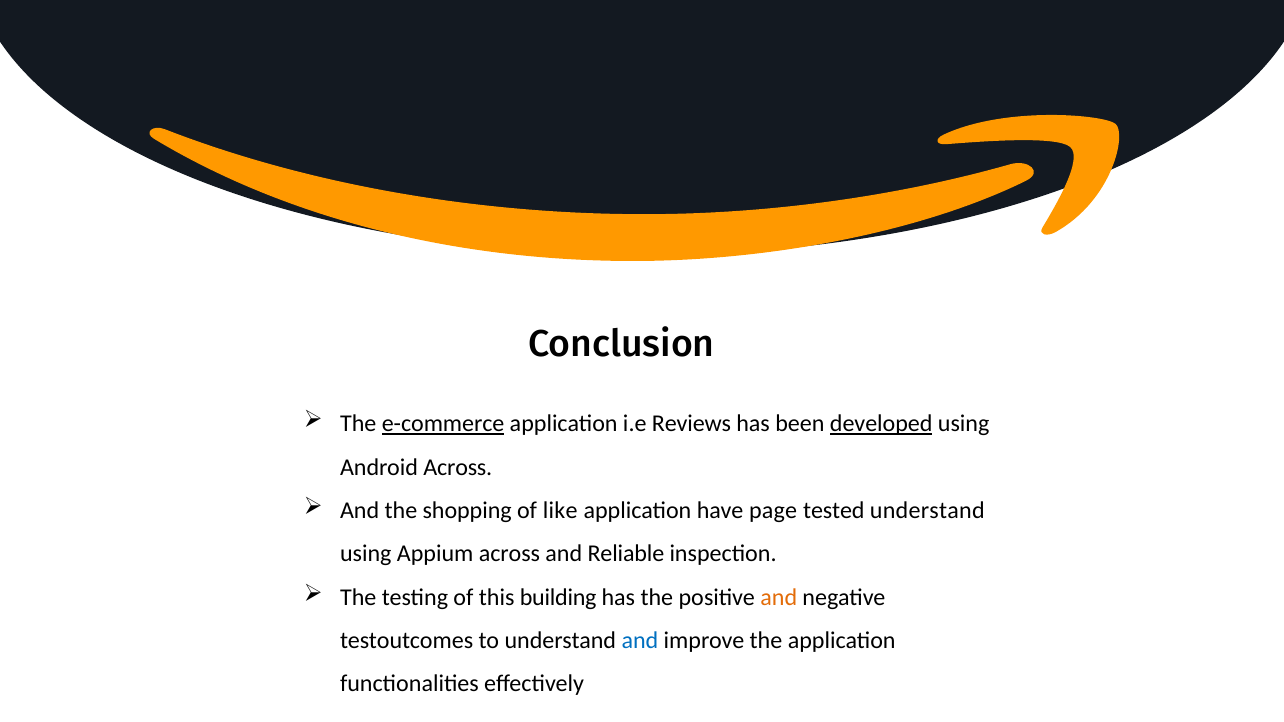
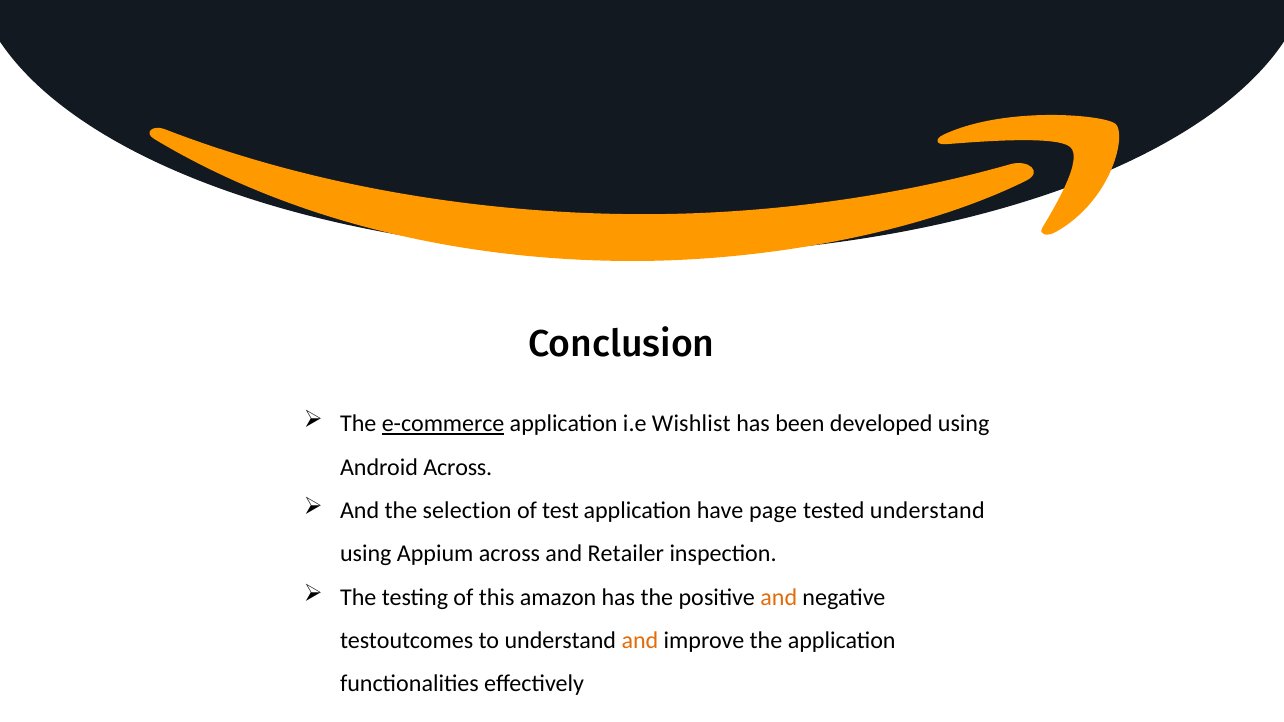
Reviews: Reviews -> Wishlist
developed underline: present -> none
shopping: shopping -> selection
like: like -> test
Reliable: Reliable -> Retailer
building: building -> amazon
and at (640, 641) colour: blue -> orange
